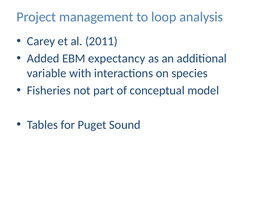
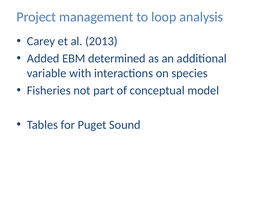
2011: 2011 -> 2013
expectancy: expectancy -> determined
